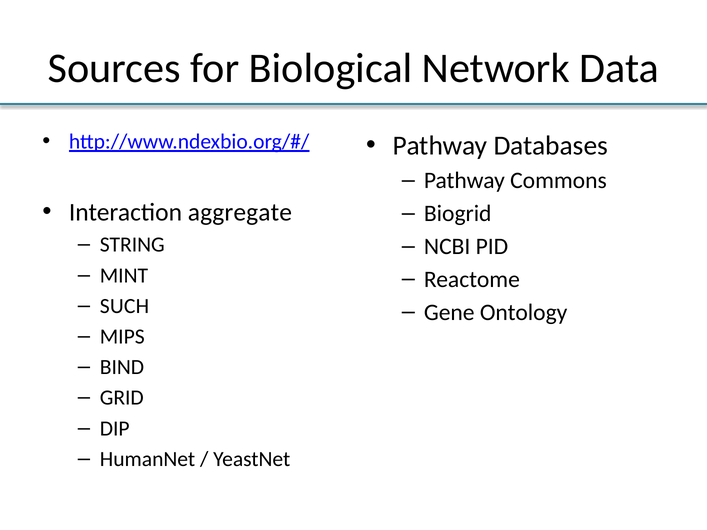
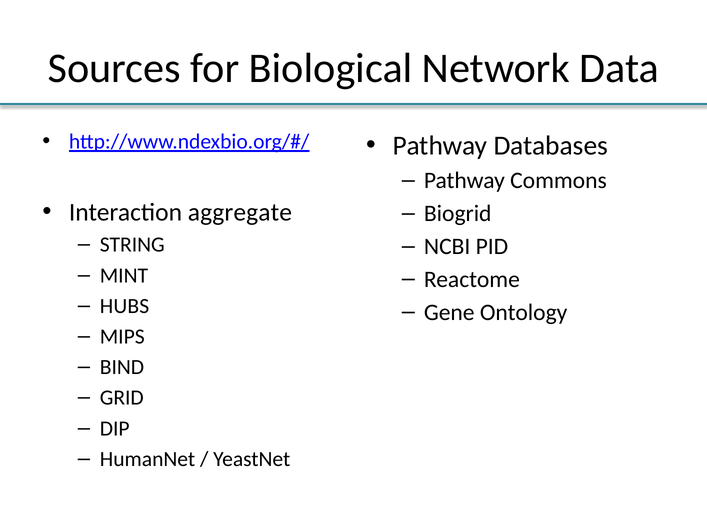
SUCH: SUCH -> HUBS
